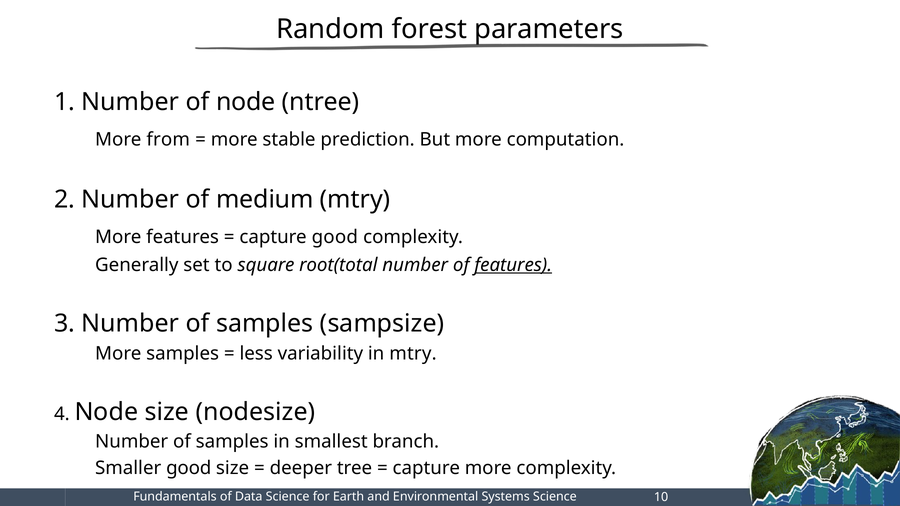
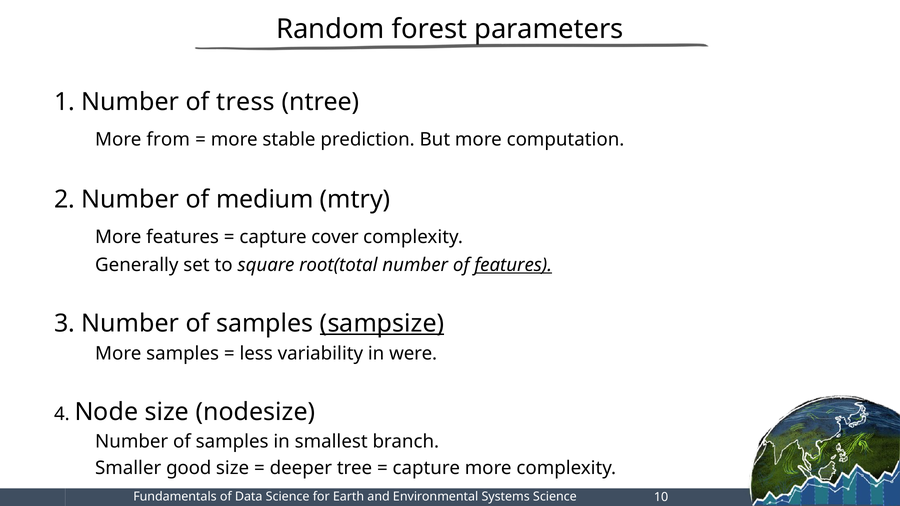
of node: node -> tress
capture good: good -> cover
sampsize underline: none -> present
in mtry: mtry -> were
